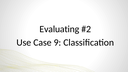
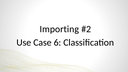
Evaluating: Evaluating -> Importing
9: 9 -> 6
